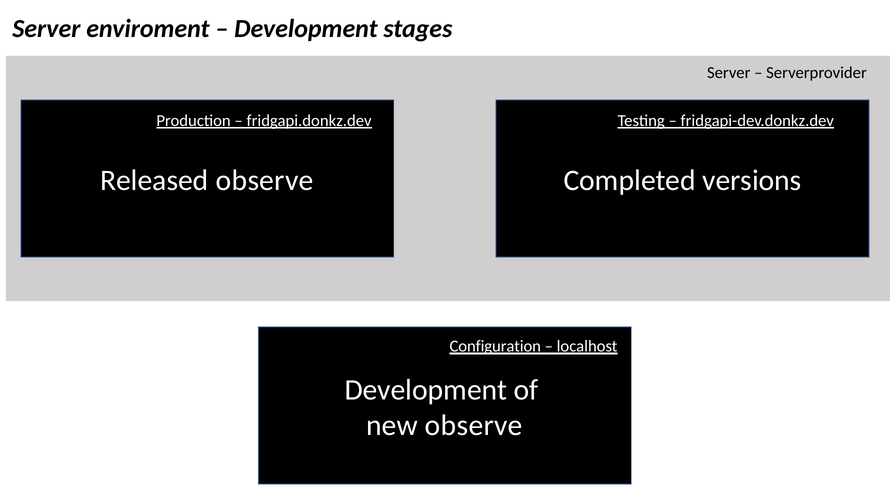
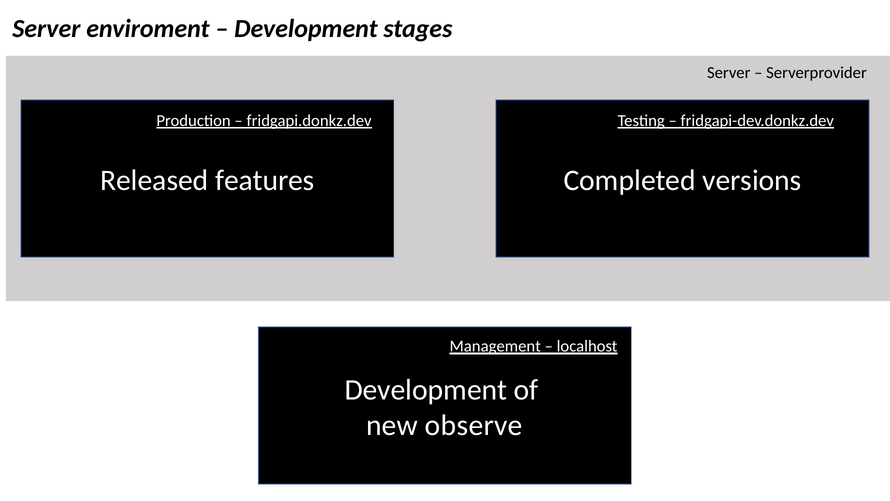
Released observe: observe -> features
Configuration: Configuration -> Management
